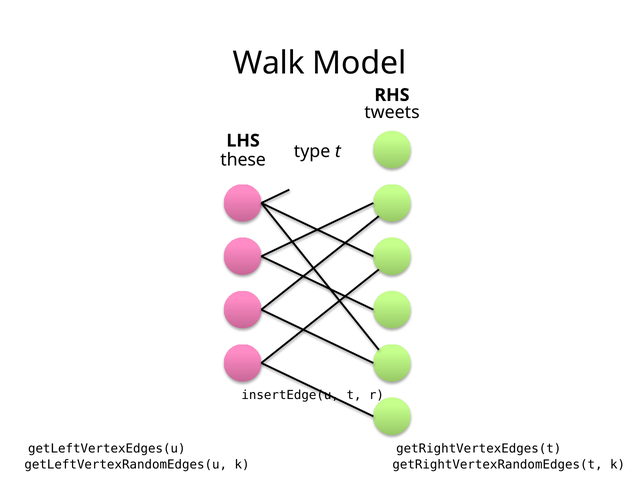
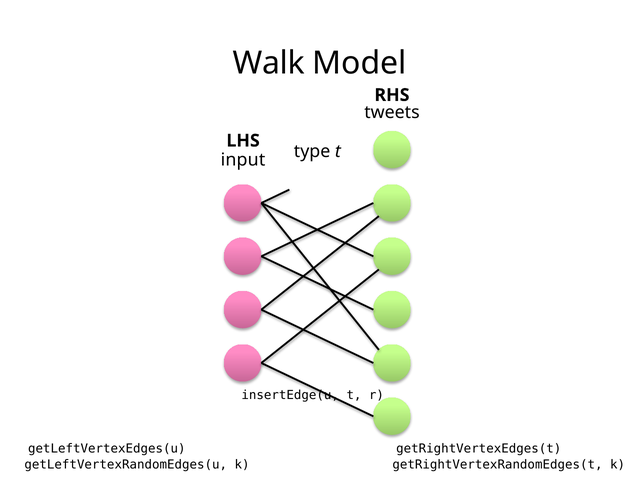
these: these -> input
